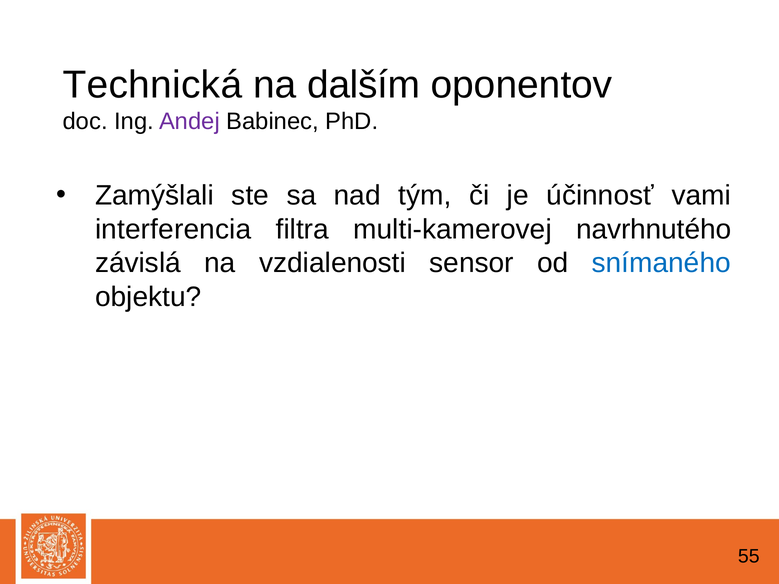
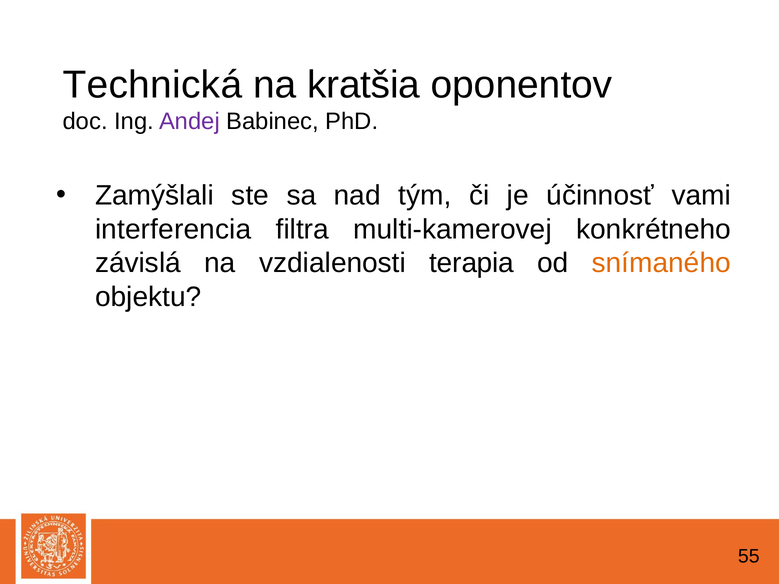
dalším: dalším -> kratšia
navrhnutého: navrhnutého -> konkrétneho
sensor: sensor -> terapia
snímaného colour: blue -> orange
